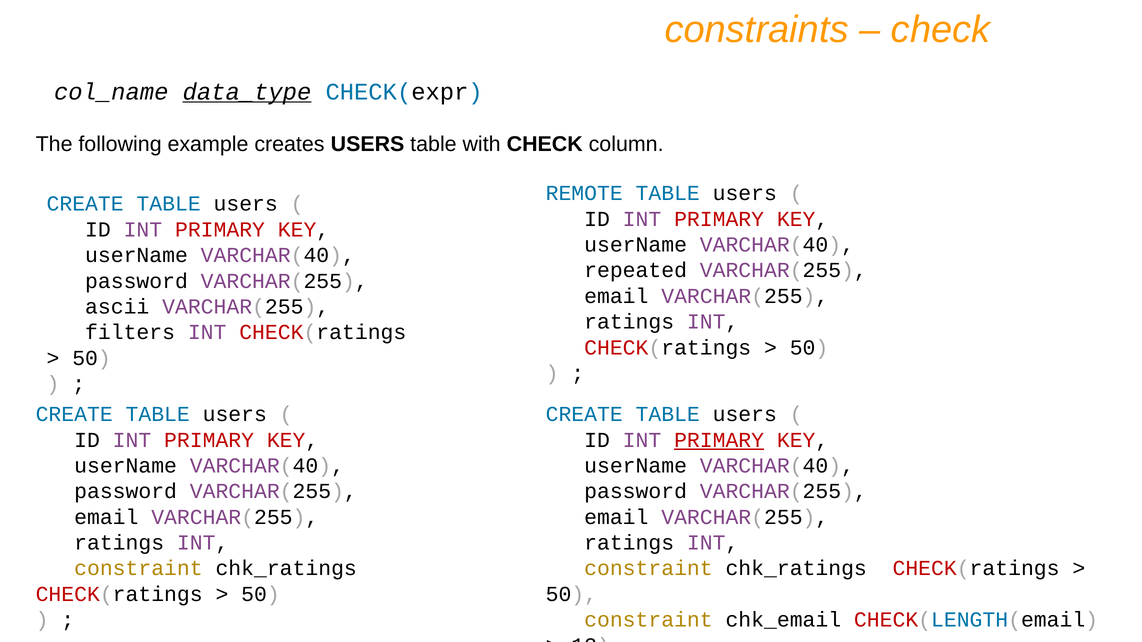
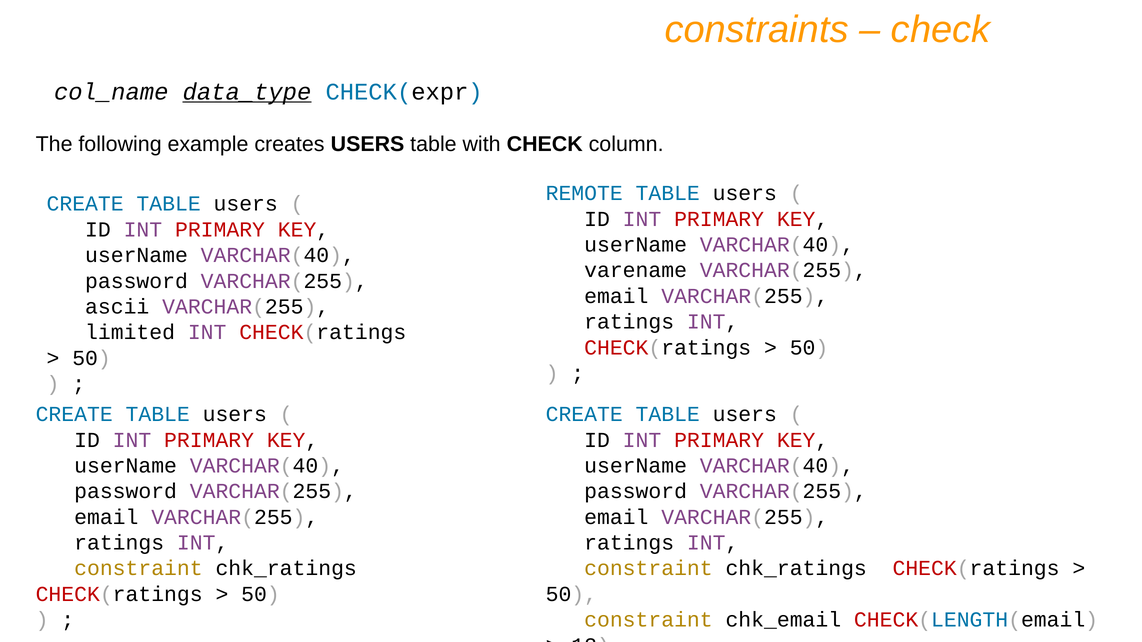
repeated: repeated -> varename
filters: filters -> limited
PRIMARY at (719, 440) underline: present -> none
